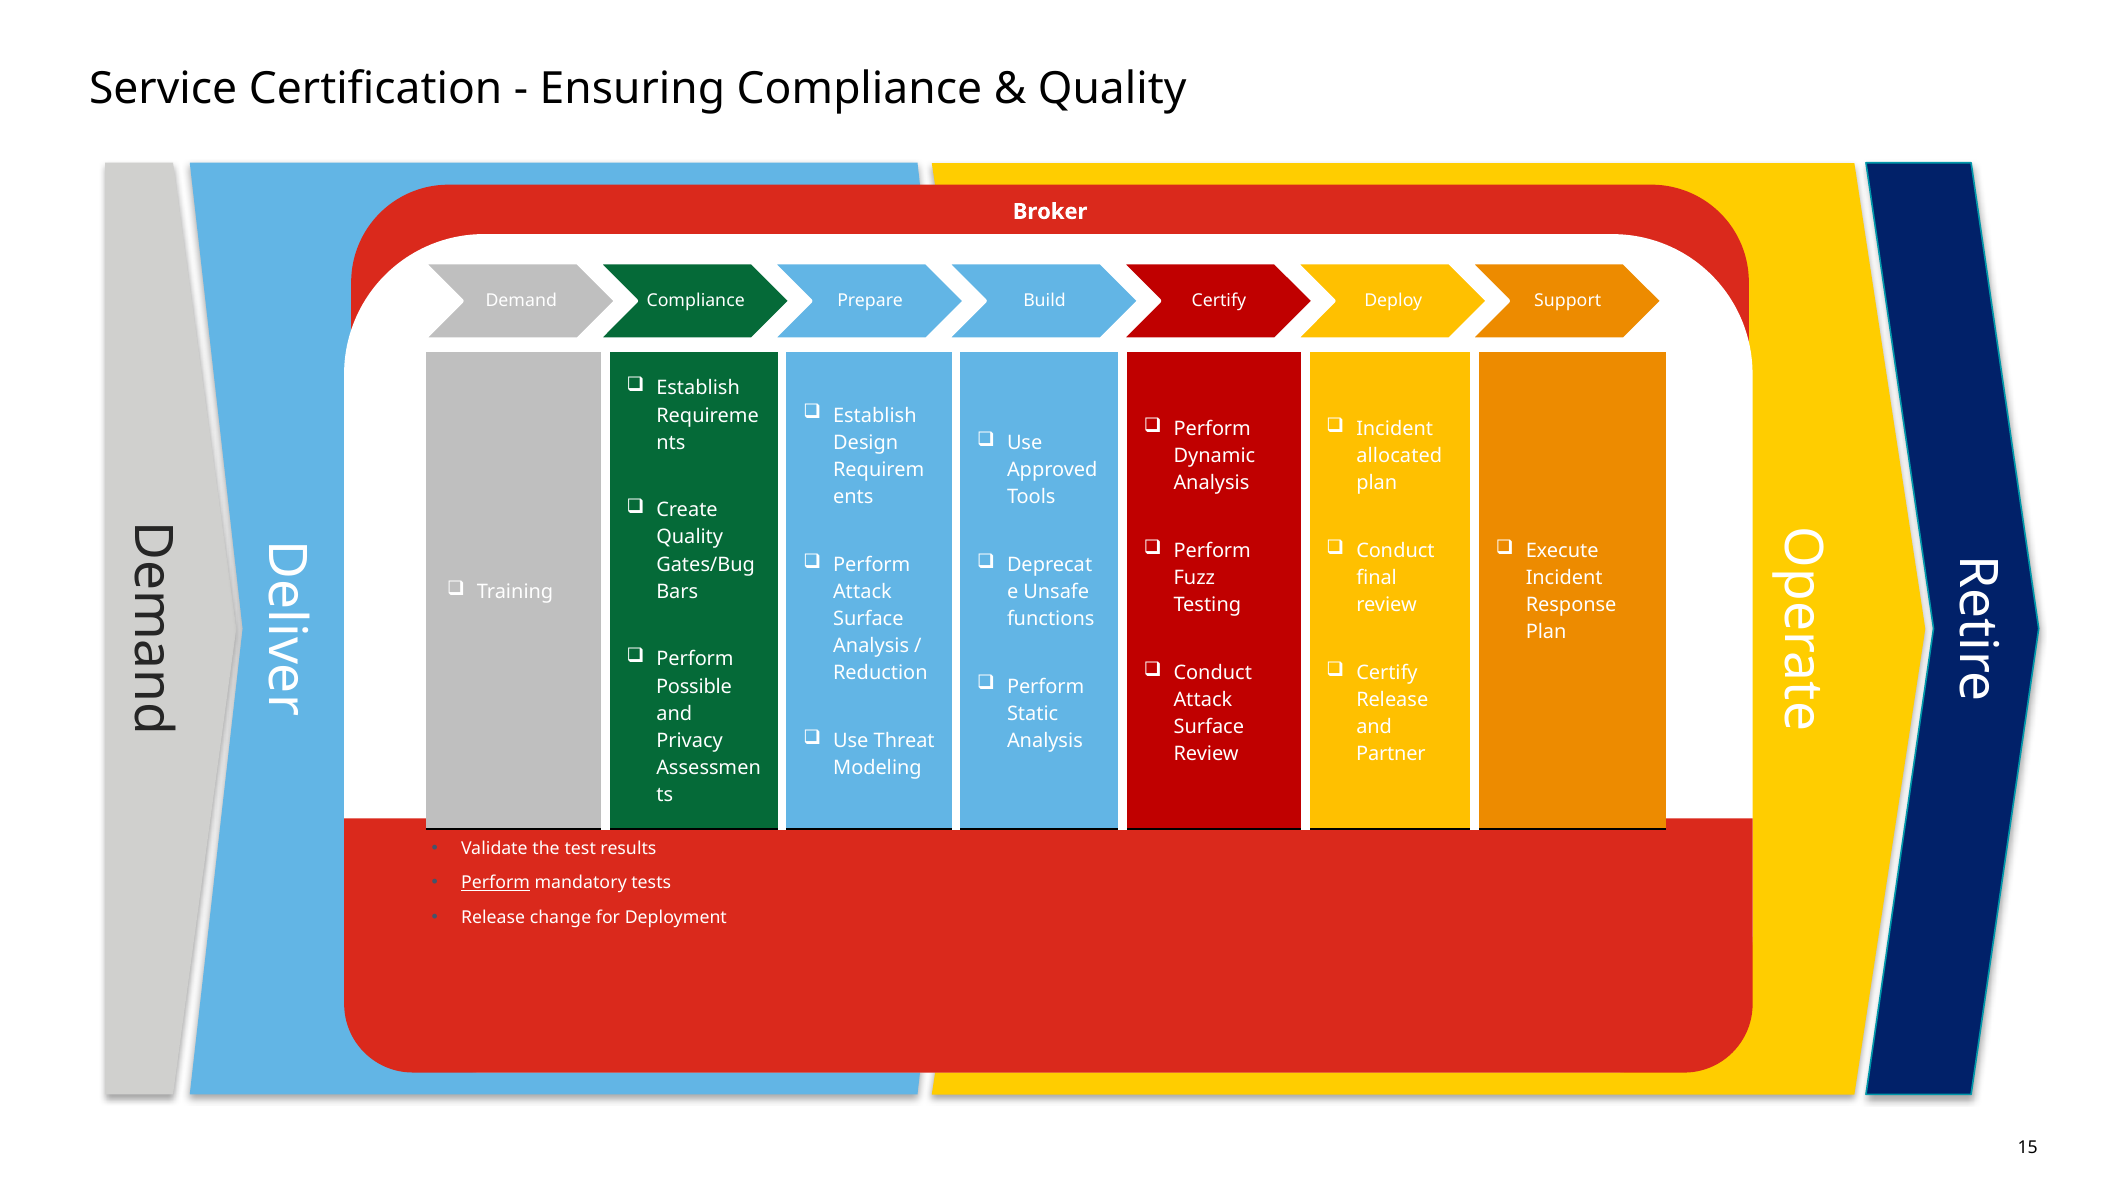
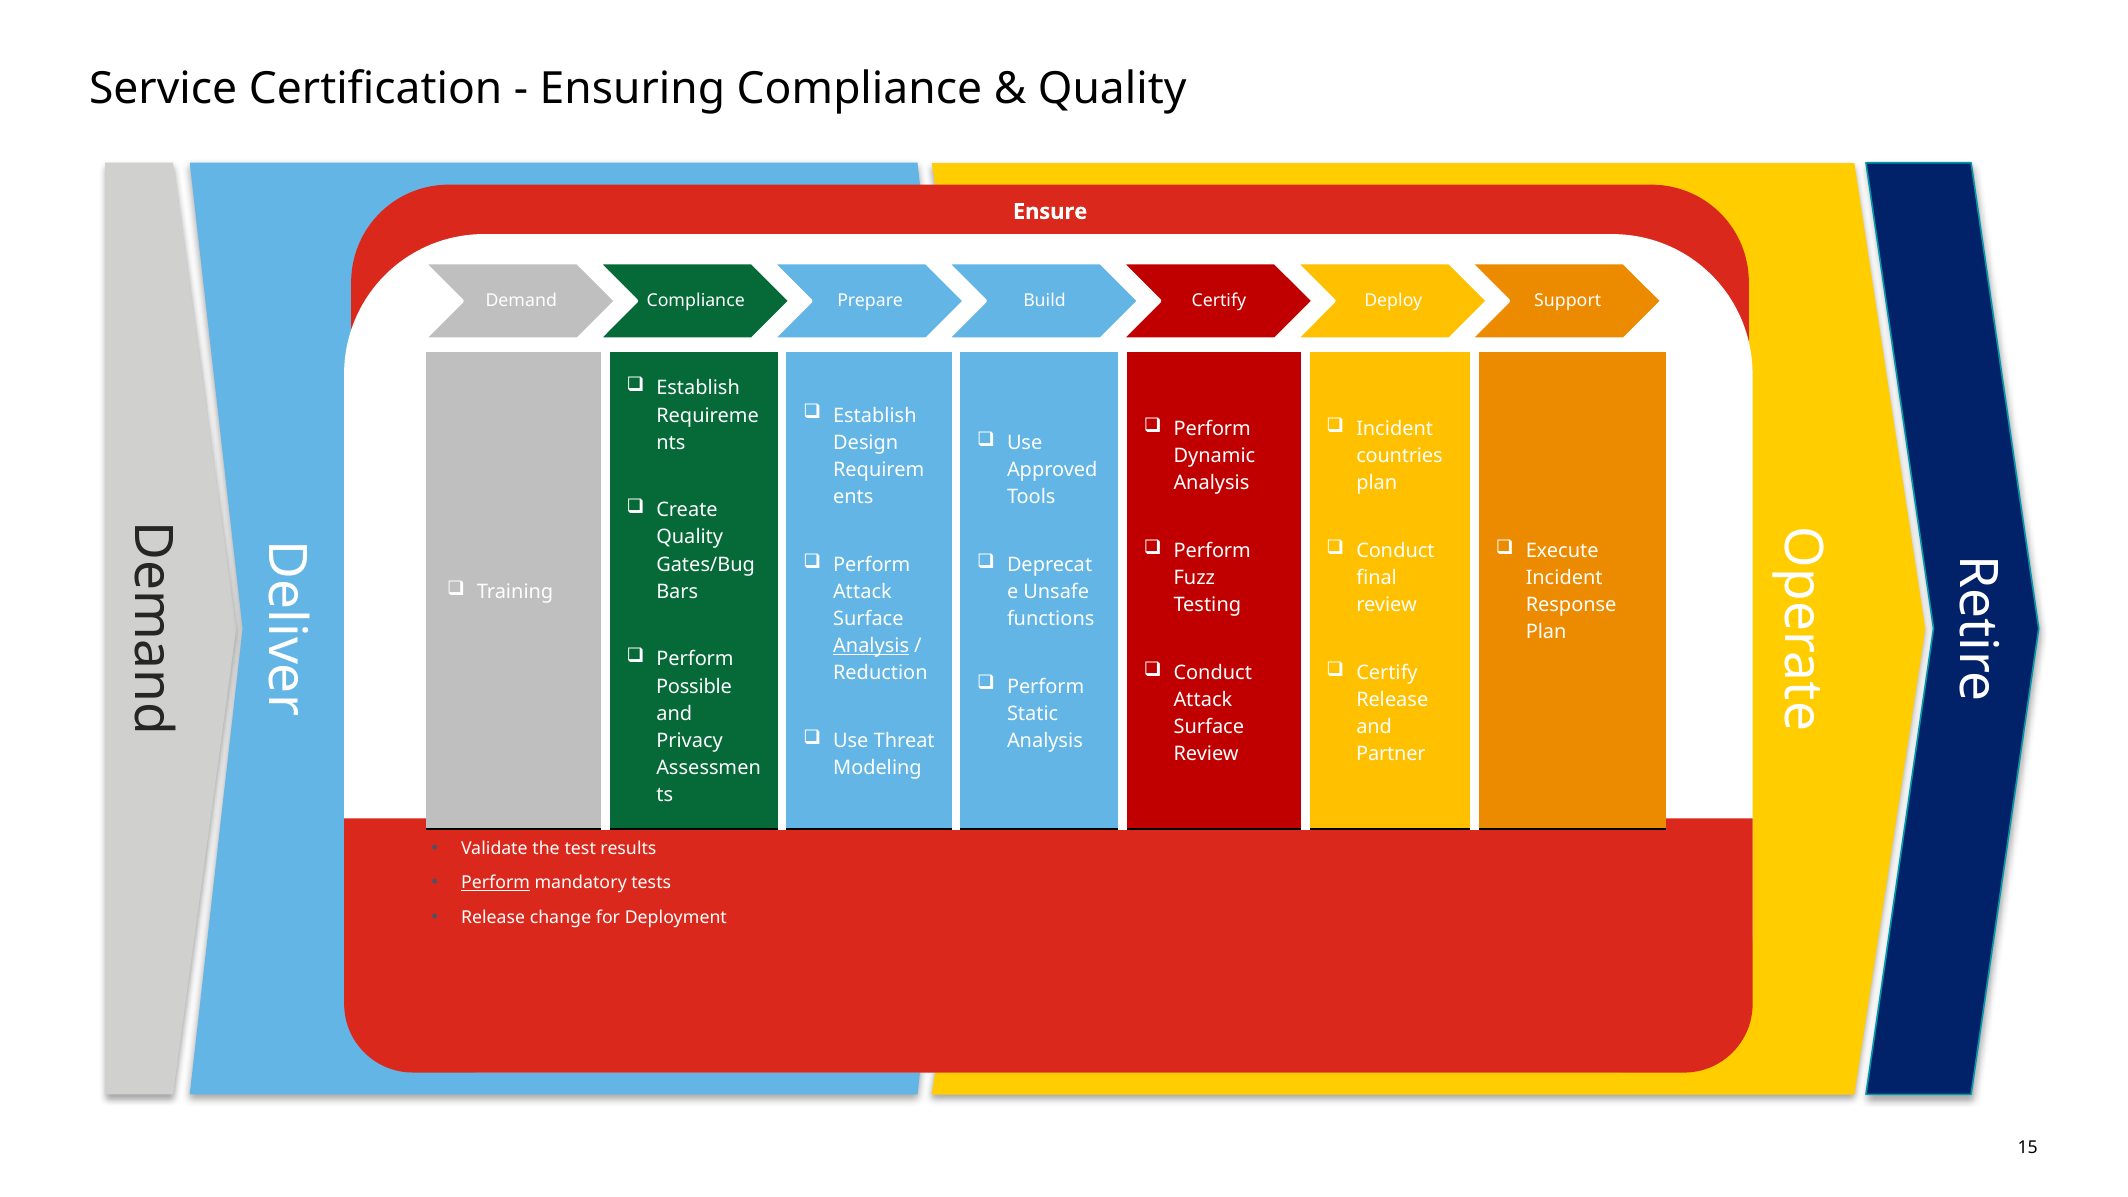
Broker: Broker -> Ensure
allocated: allocated -> countries
Analysis at (871, 646) underline: none -> present
